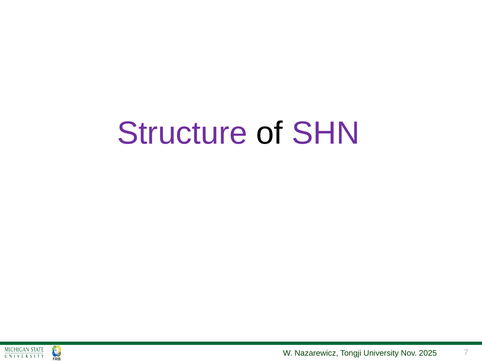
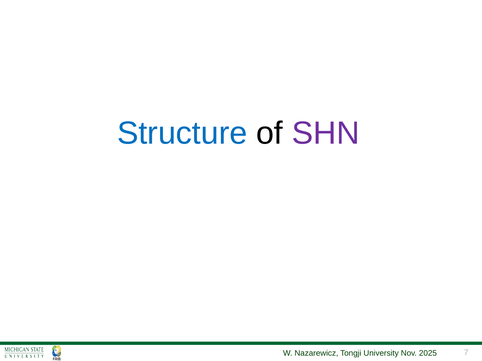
Structure colour: purple -> blue
